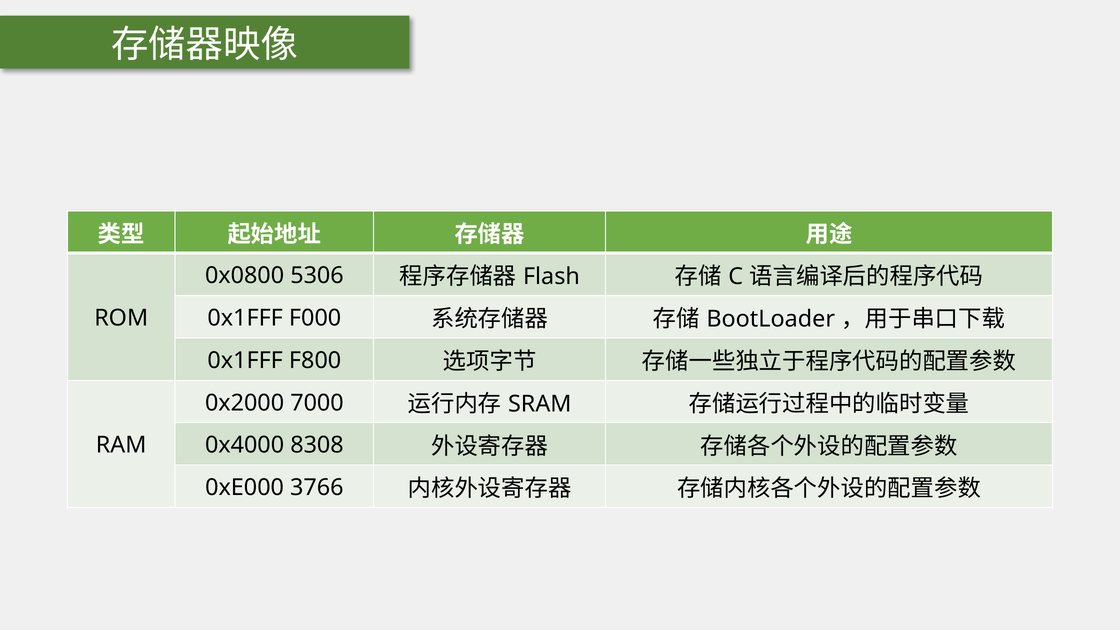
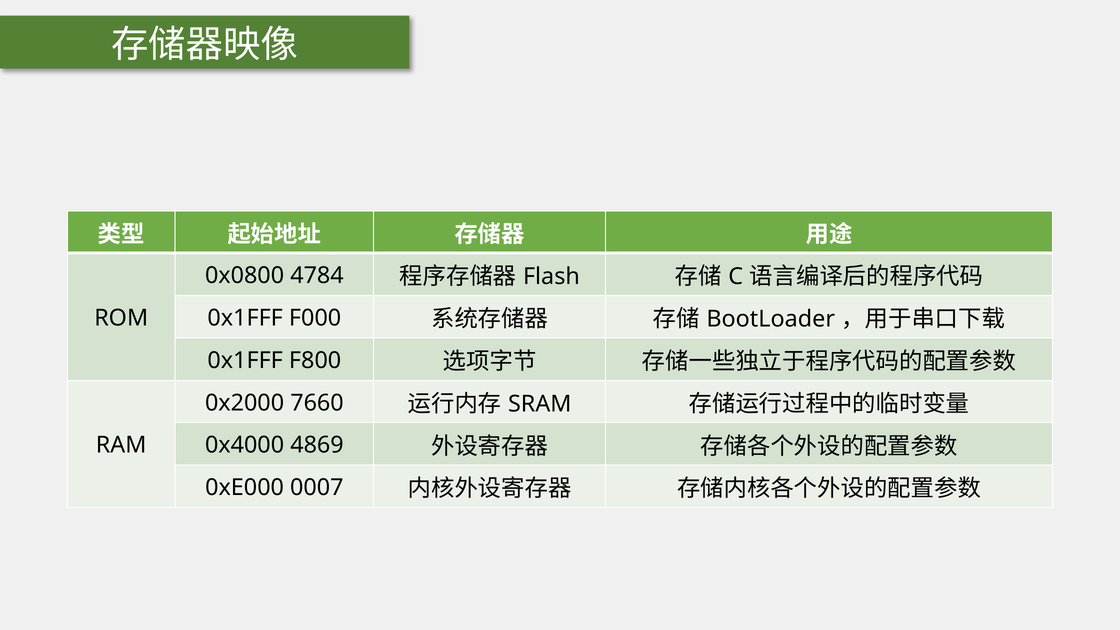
5306: 5306 -> 4784
7000: 7000 -> 7660
8308: 8308 -> 4869
3766: 3766 -> 0007
